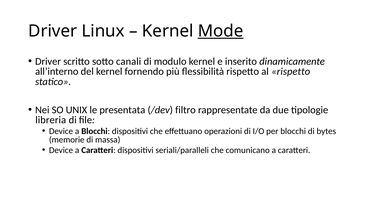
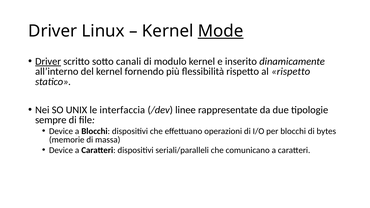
Driver at (48, 61) underline: none -> present
presentata: presentata -> interfaccia
filtro: filtro -> linee
libreria: libreria -> sempre
